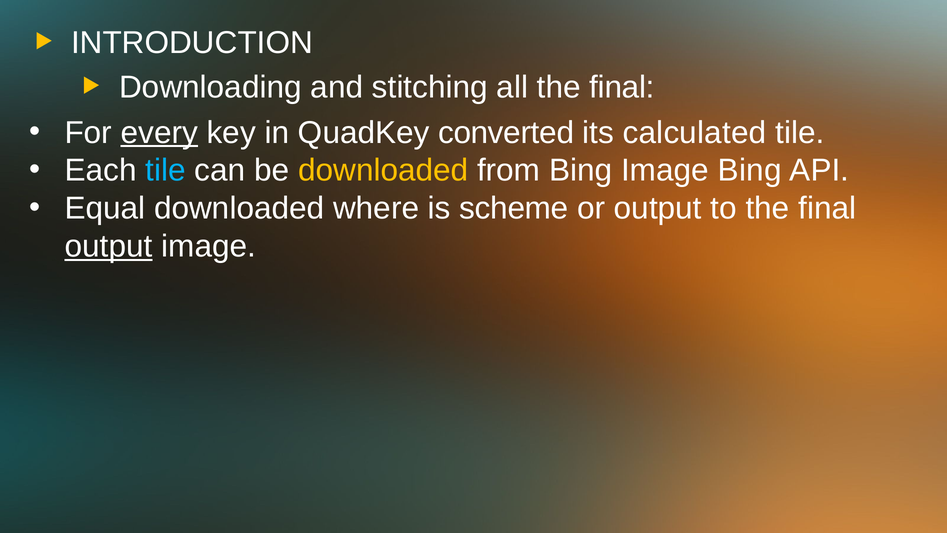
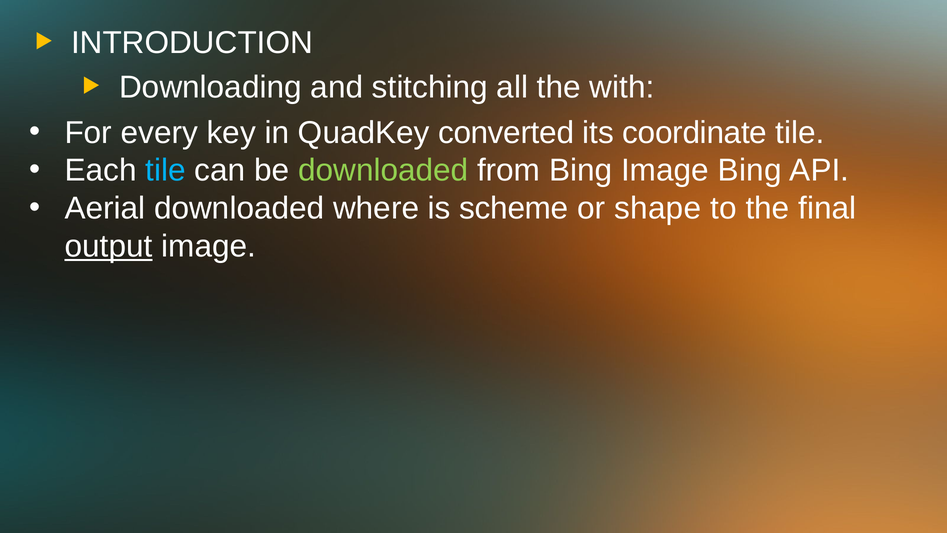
all the final: final -> with
every underline: present -> none
calculated: calculated -> coordinate
downloaded at (383, 170) colour: yellow -> light green
Equal: Equal -> Aerial
or output: output -> shape
